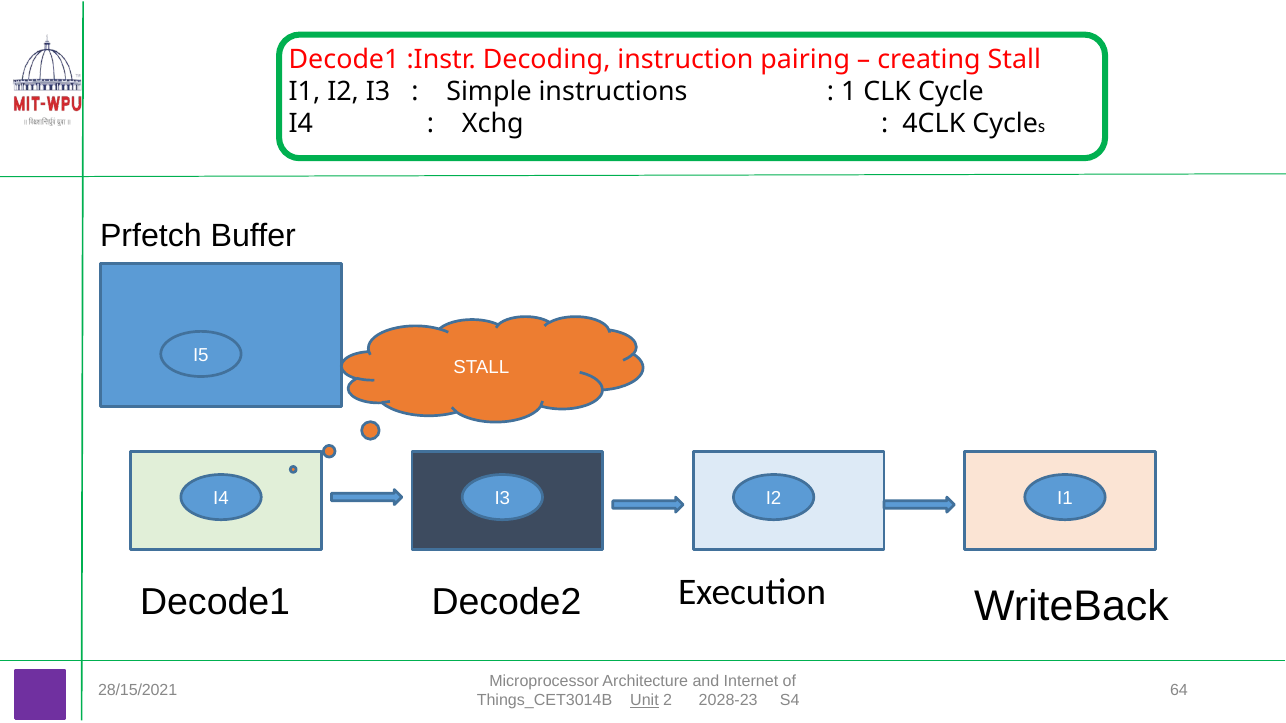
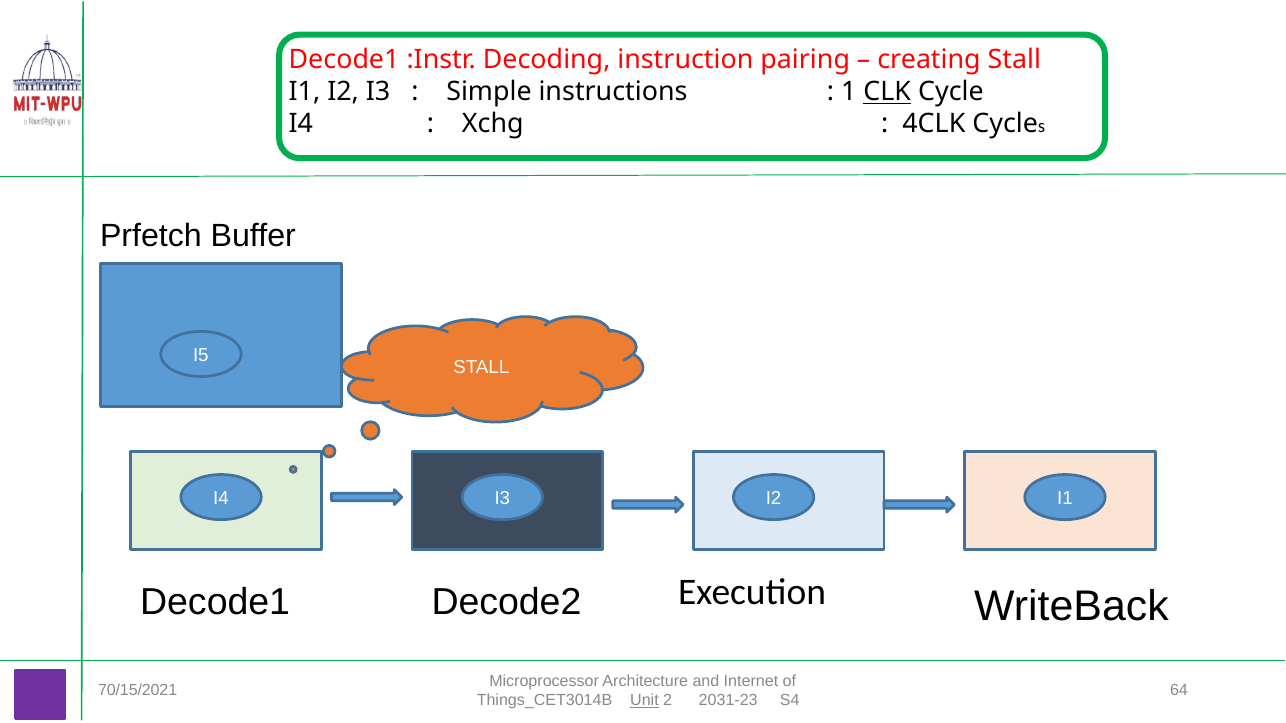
CLK underline: none -> present
28/15/2021: 28/15/2021 -> 70/15/2021
2028-23: 2028-23 -> 2031-23
